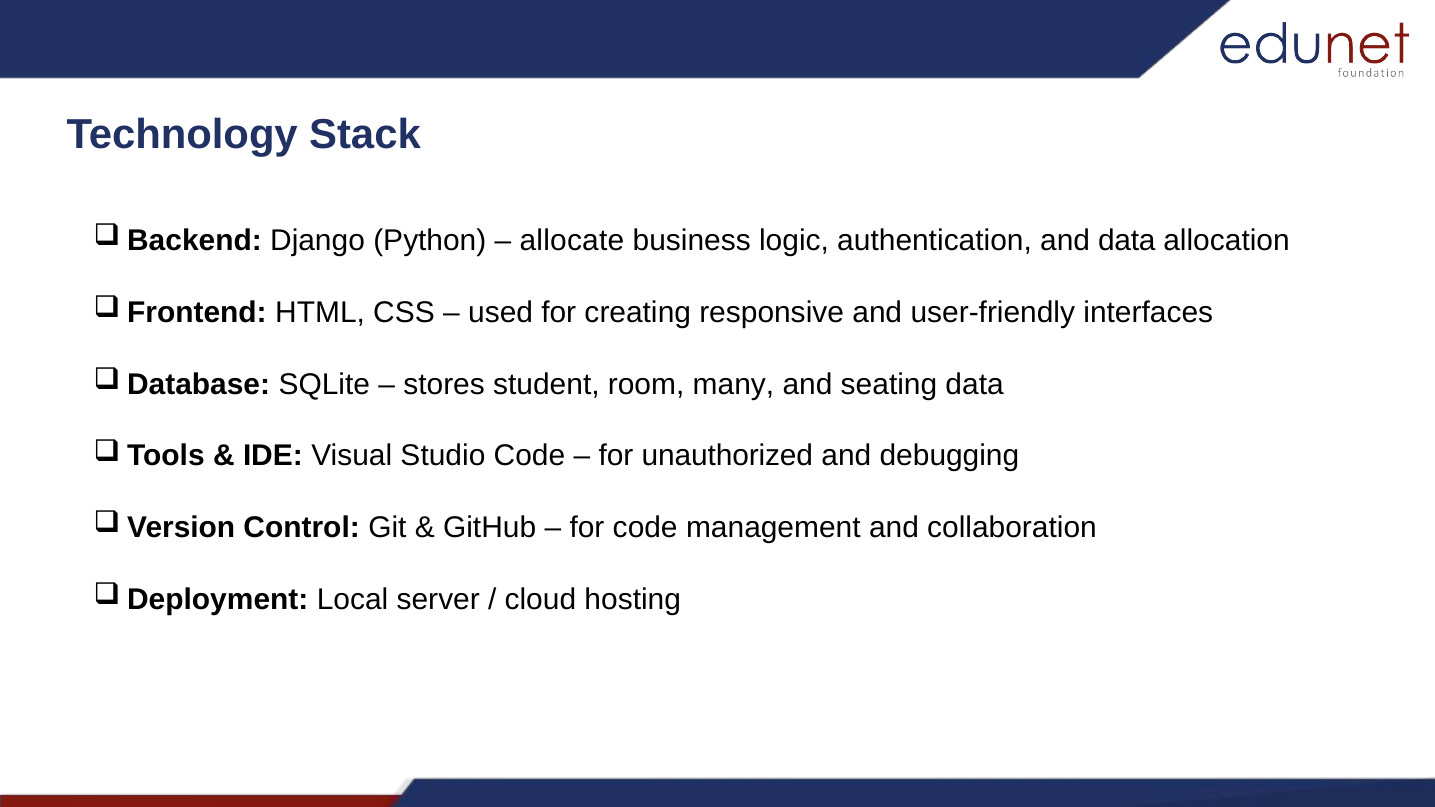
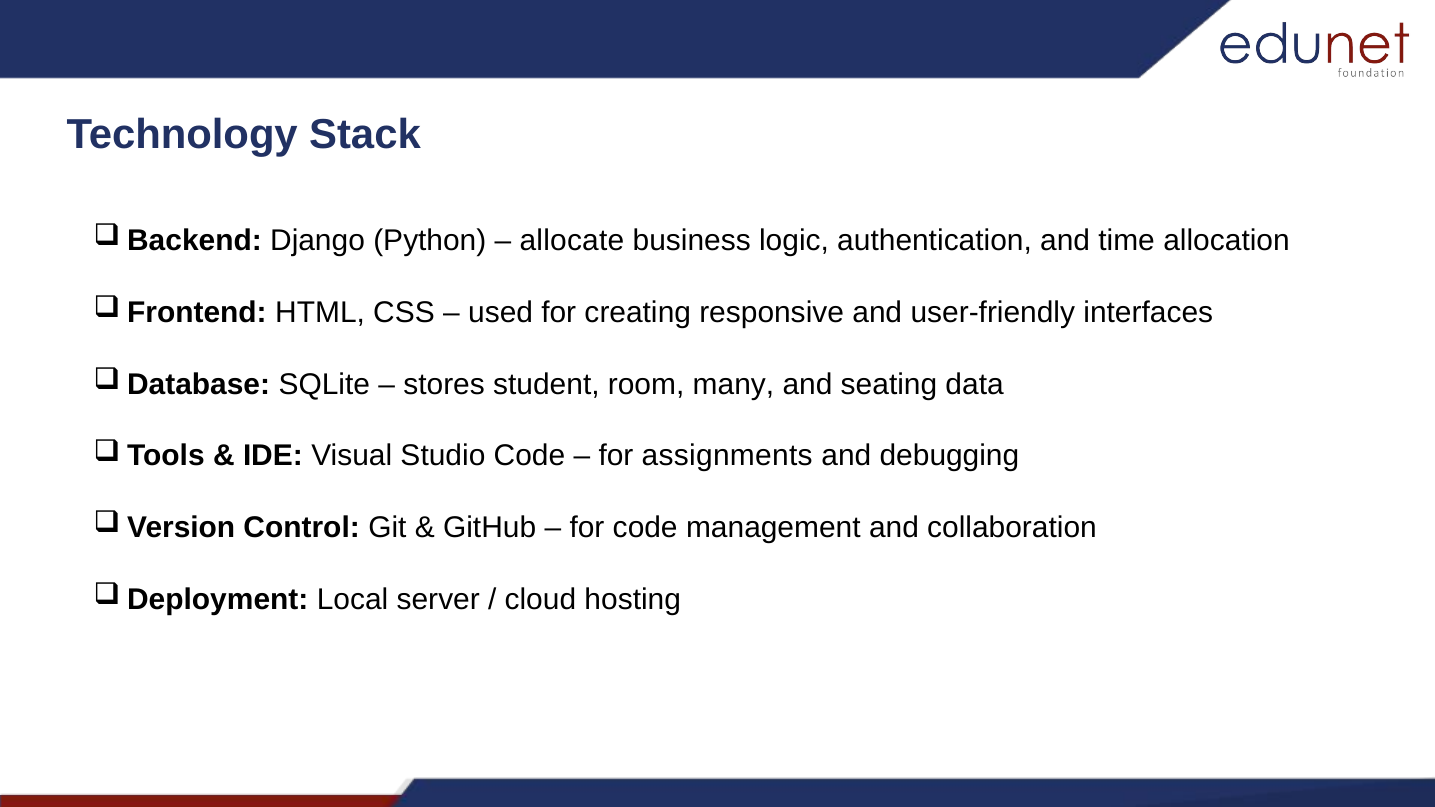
and data: data -> time
unauthorized: unauthorized -> assignments
